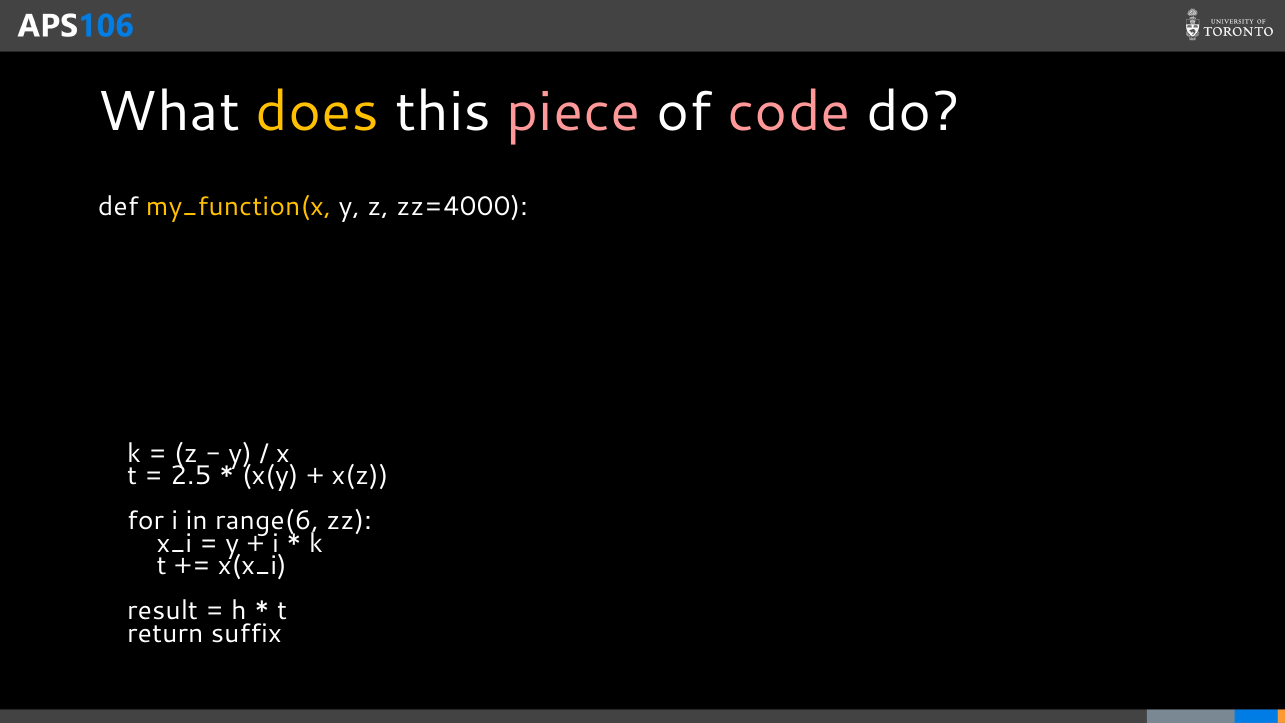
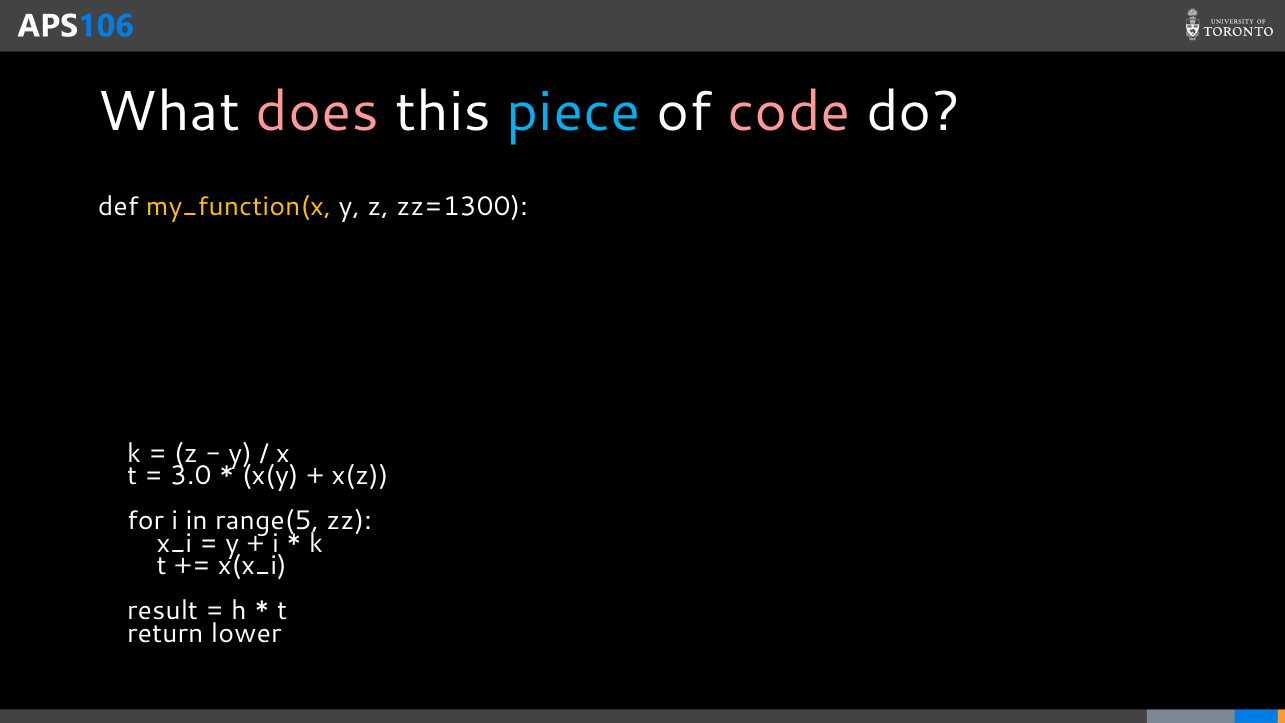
does colour: yellow -> pink
piece colour: pink -> light blue
zz=4000: zz=4000 -> zz=1300
2.5: 2.5 -> 3.0
range(6: range(6 -> range(5
suffix: suffix -> lower
